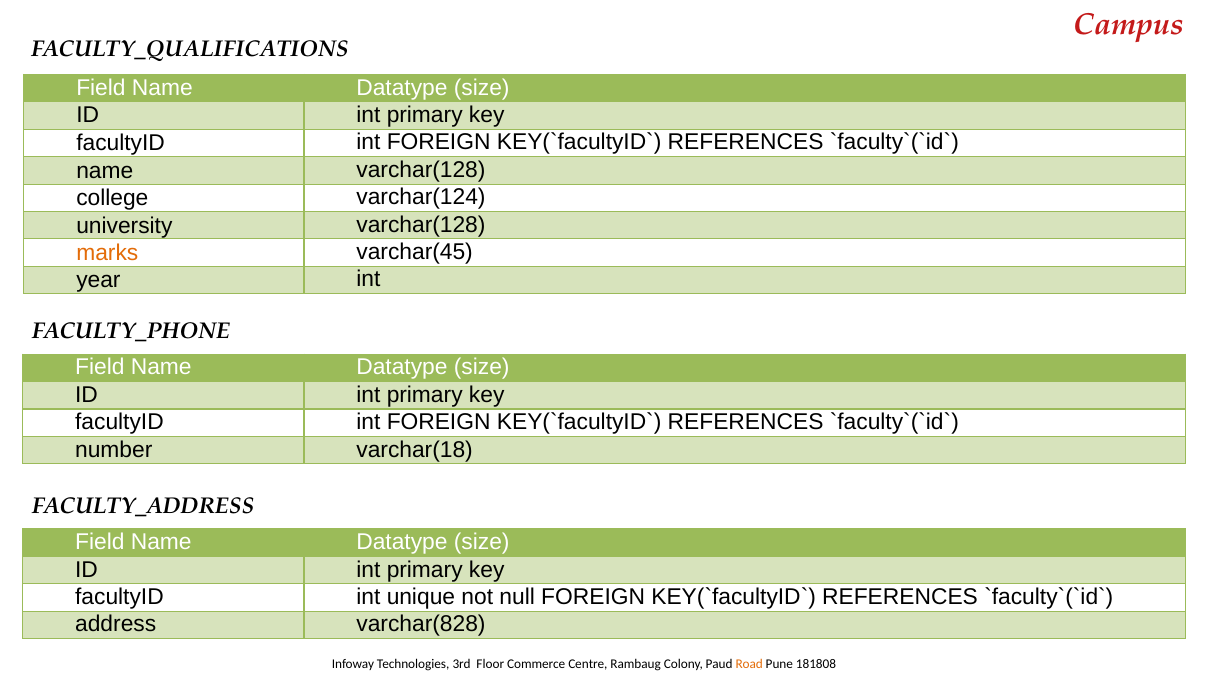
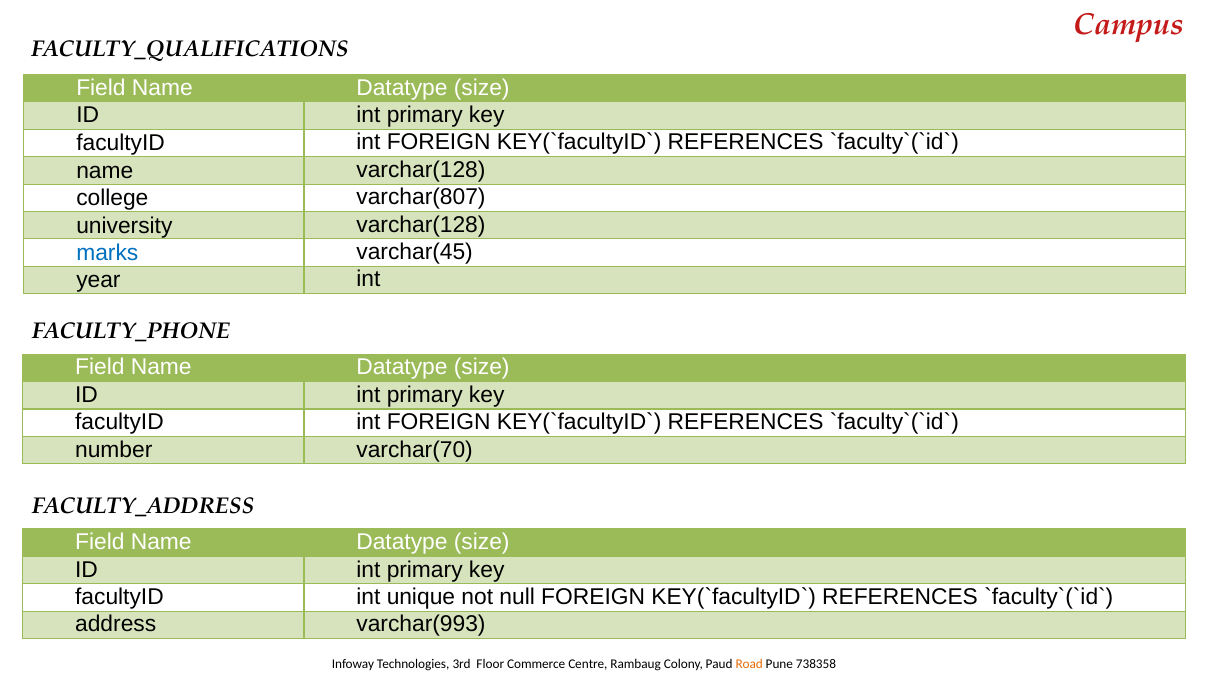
varchar(124: varchar(124 -> varchar(807
marks colour: orange -> blue
varchar(18: varchar(18 -> varchar(70
varchar(828: varchar(828 -> varchar(993
181808: 181808 -> 738358
